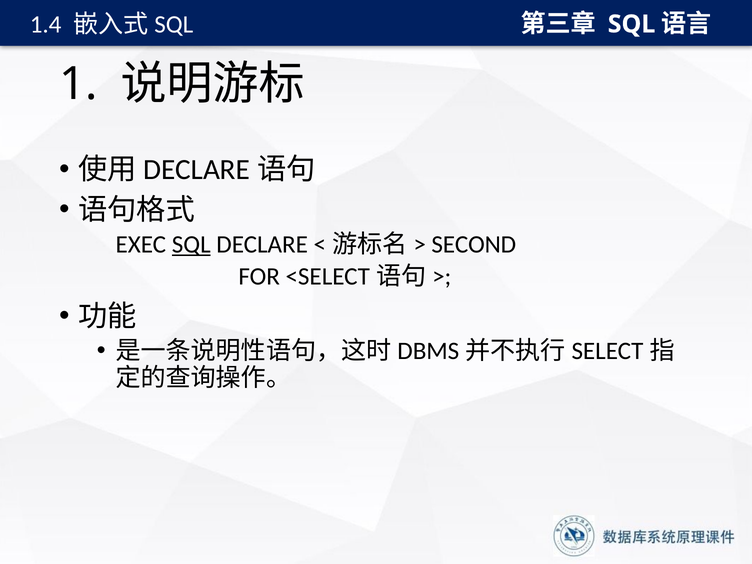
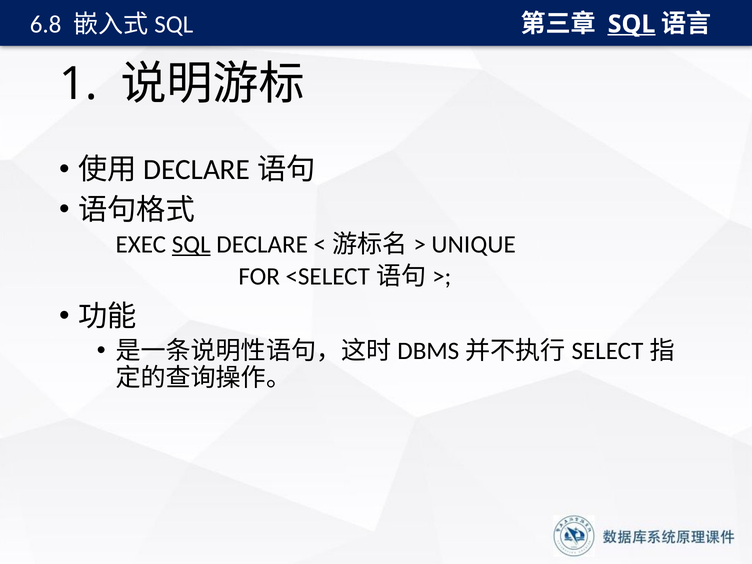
1.4: 1.4 -> 6.8
SQL at (632, 24) underline: none -> present
SECOND: SECOND -> UNIQUE
